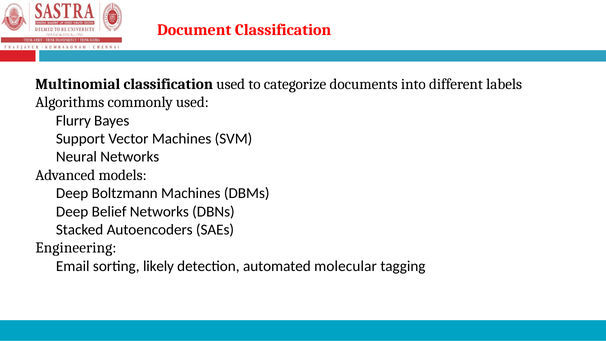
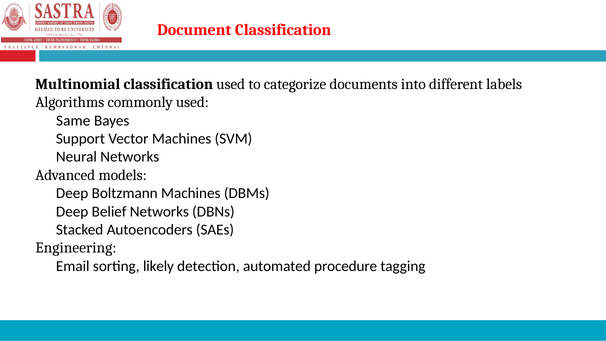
Flurry: Flurry -> Same
molecular: molecular -> procedure
